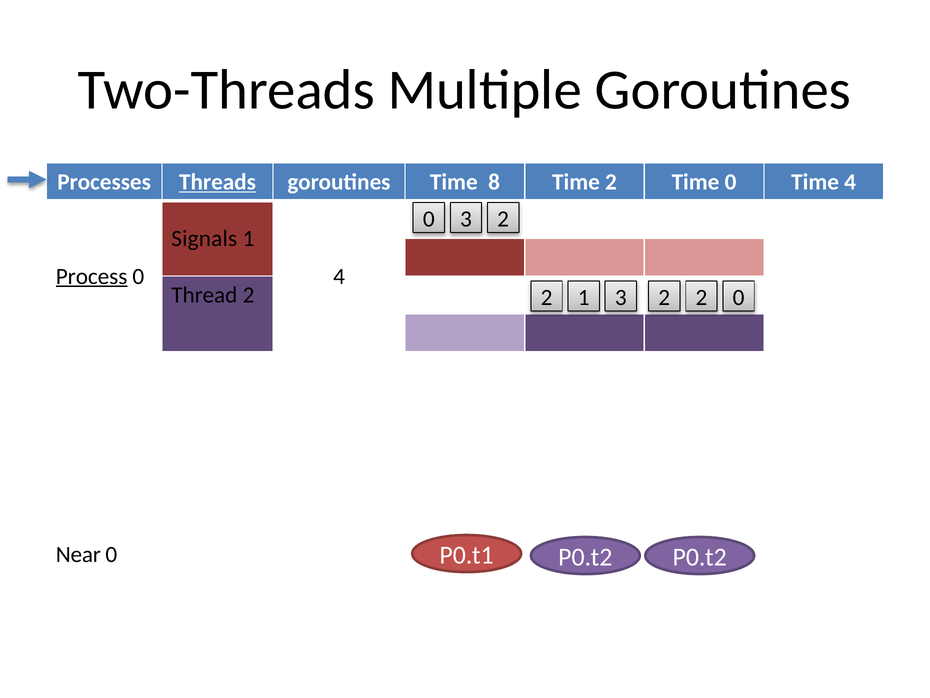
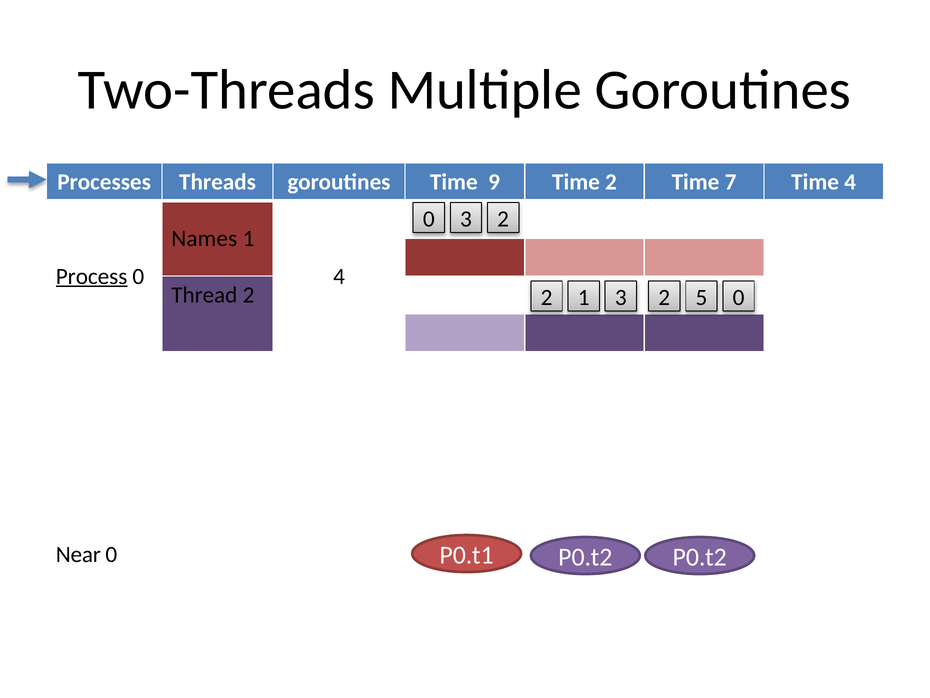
Threads underline: present -> none
8: 8 -> 9
Time 0: 0 -> 7
Signals: Signals -> Names
1 3 2 2: 2 -> 5
